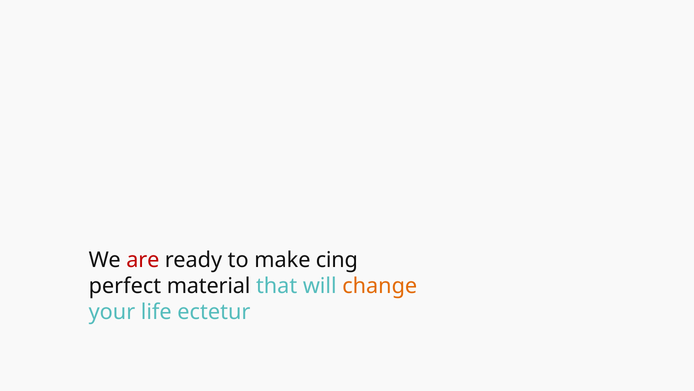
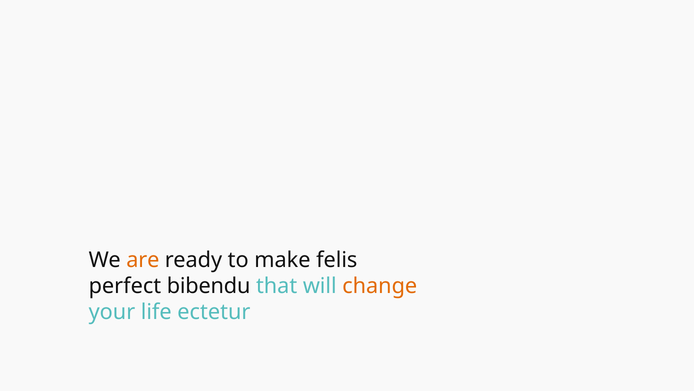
are colour: red -> orange
cing: cing -> felis
material: material -> bibendu
